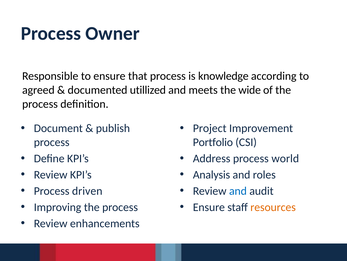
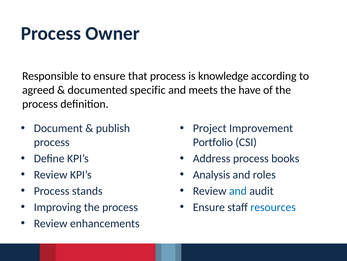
utillized: utillized -> specific
wide: wide -> have
world: world -> books
driven: driven -> stands
resources colour: orange -> blue
